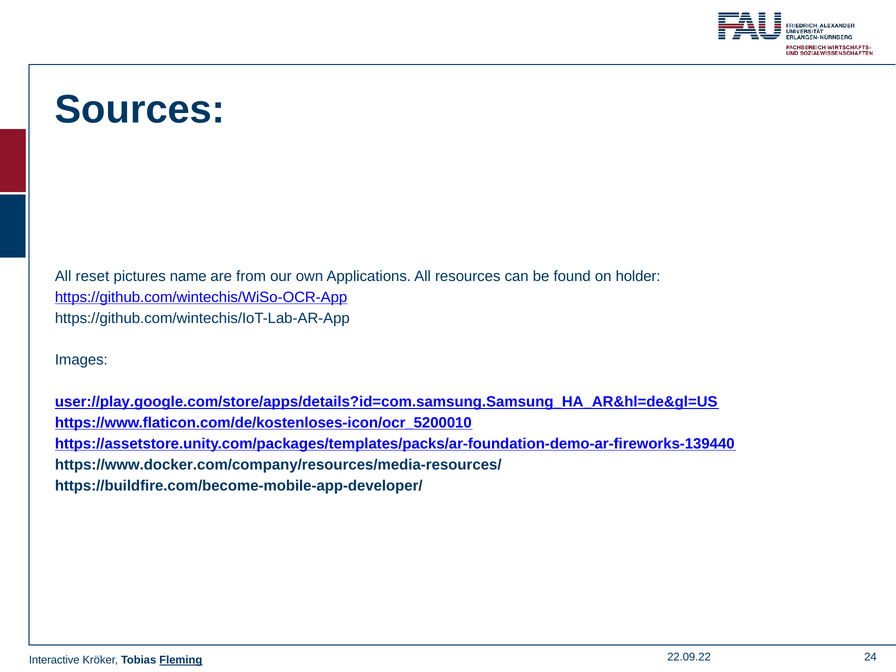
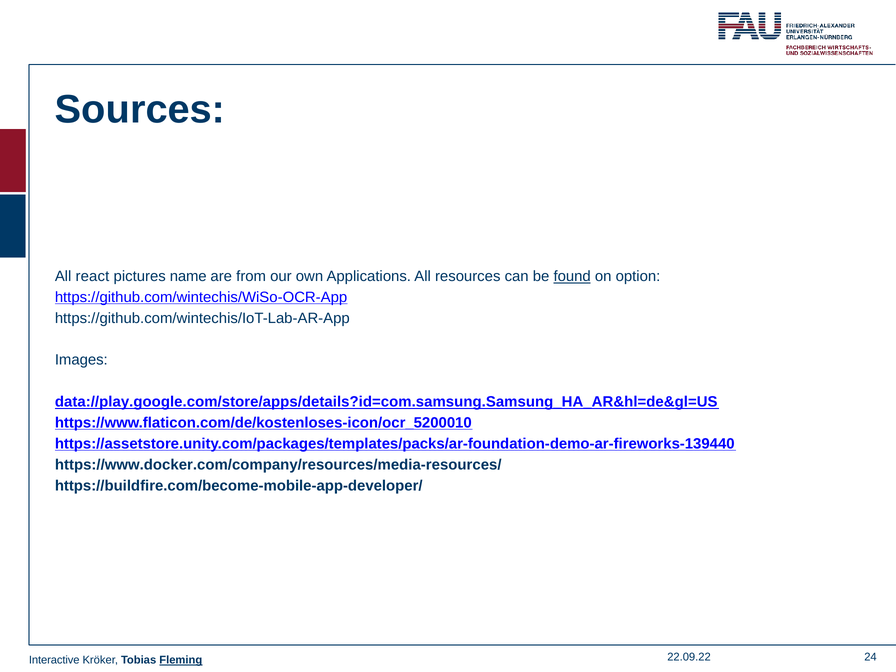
reset: reset -> react
found underline: none -> present
holder: holder -> option
user://play.google.com/store/apps/details?id=com.samsung.Samsung_HA_AR&hl=de&gl=US: user://play.google.com/store/apps/details?id=com.samsung.Samsung_HA_AR&hl=de&gl=US -> data://play.google.com/store/apps/details?id=com.samsung.Samsung_HA_AR&hl=de&gl=US
